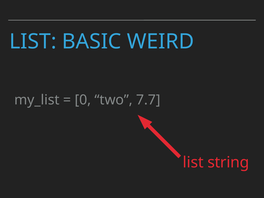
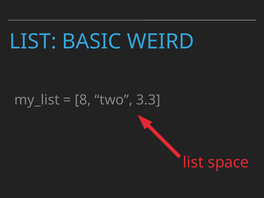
0: 0 -> 8
7.7: 7.7 -> 3.3
string: string -> space
